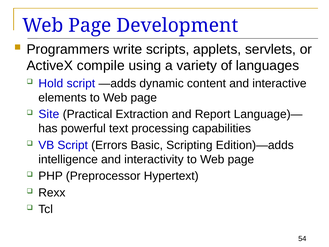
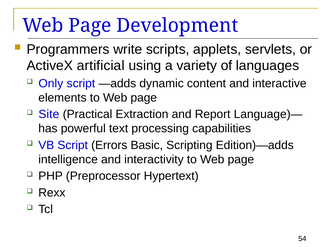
compile: compile -> artificial
Hold: Hold -> Only
